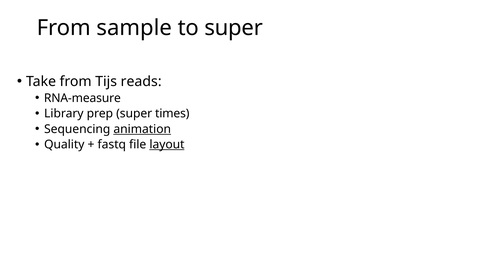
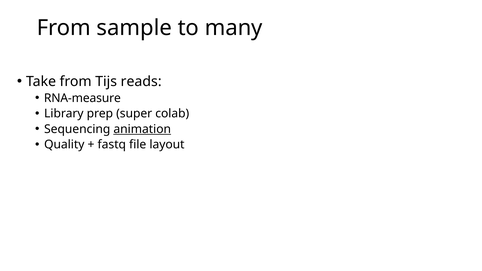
to super: super -> many
times: times -> colab
layout underline: present -> none
